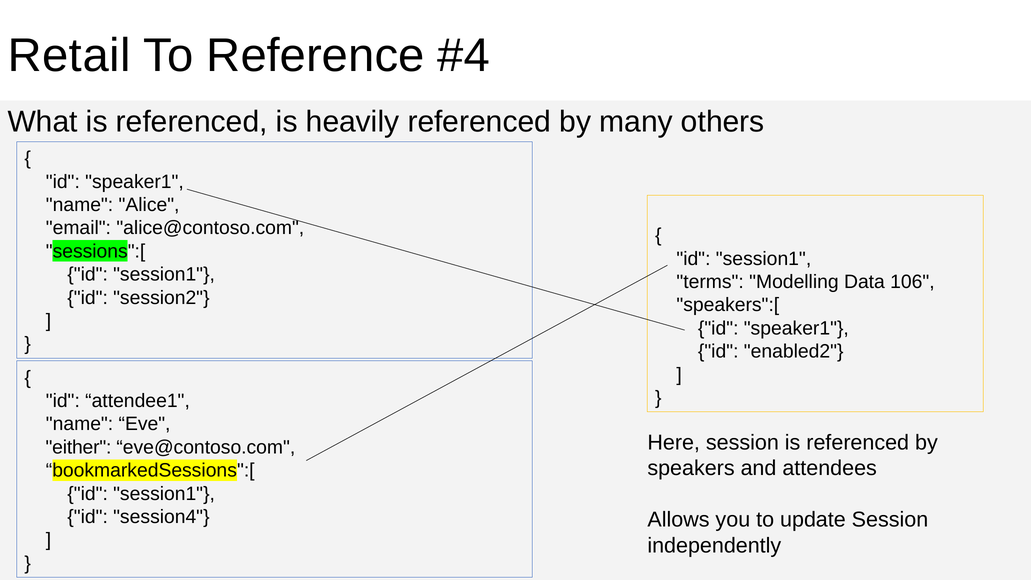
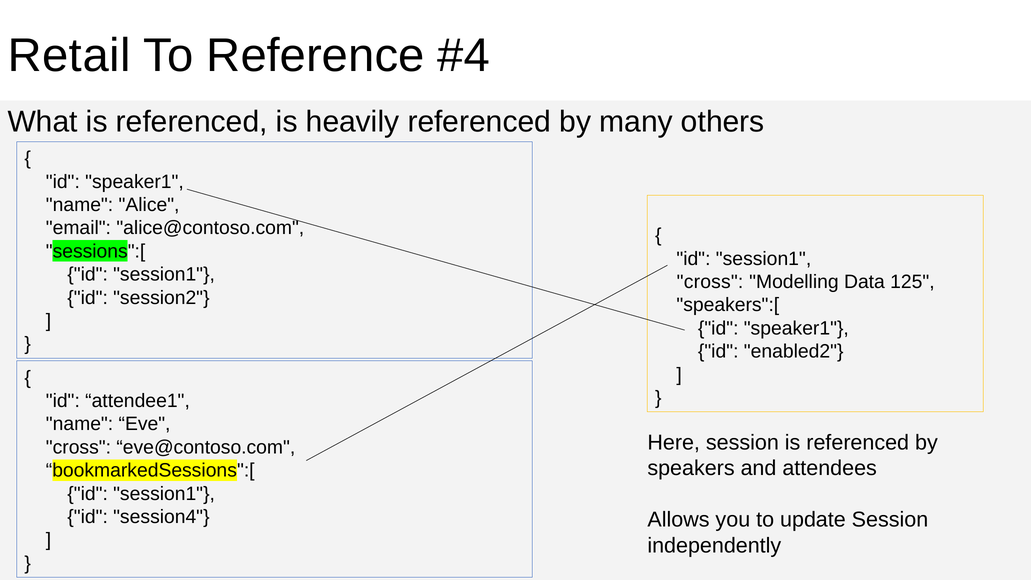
terms at (710, 282): terms -> cross
106: 106 -> 125
either at (79, 447): either -> cross
